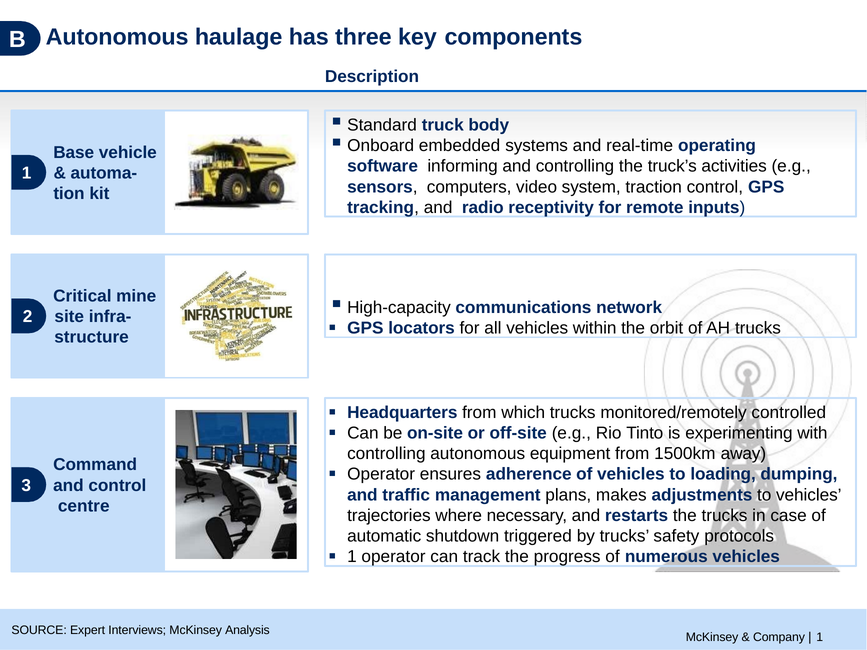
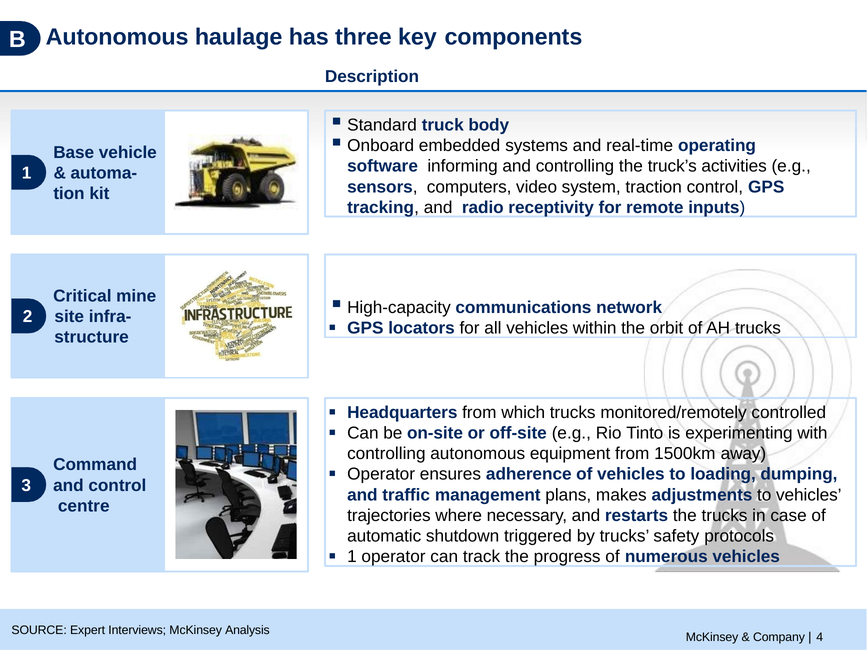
1 at (820, 638): 1 -> 4
